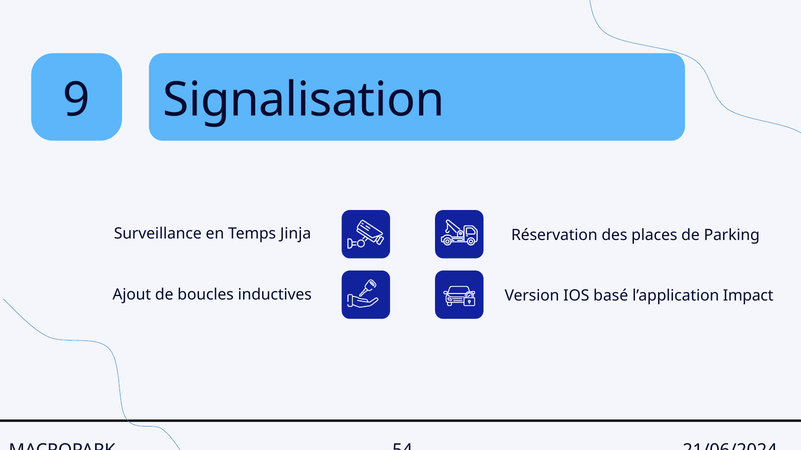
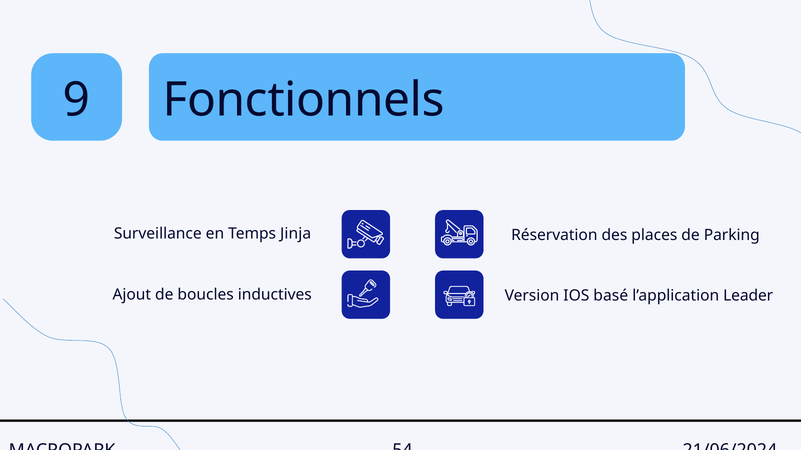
Signalisation: Signalisation -> Fonctionnels
Impact: Impact -> Leader
